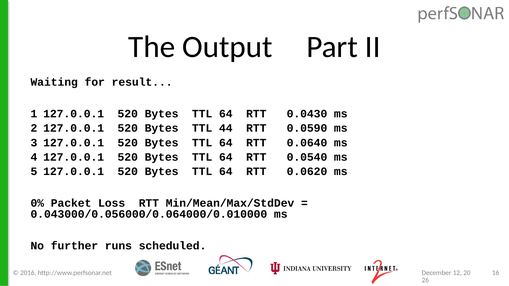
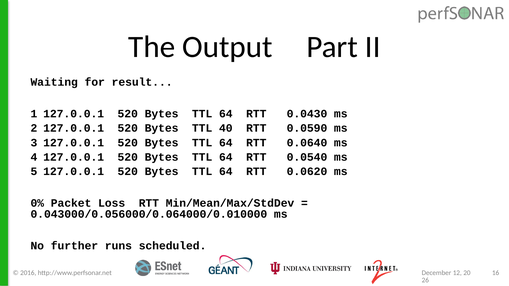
44: 44 -> 40
